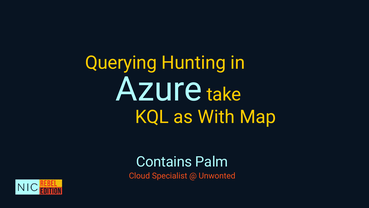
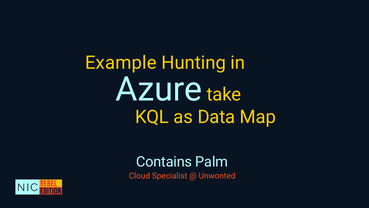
Querying: Querying -> Example
With: With -> Data
